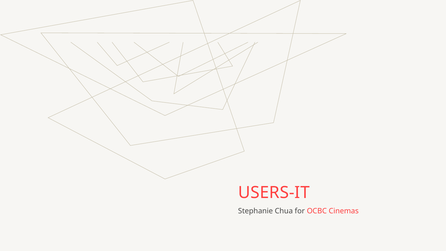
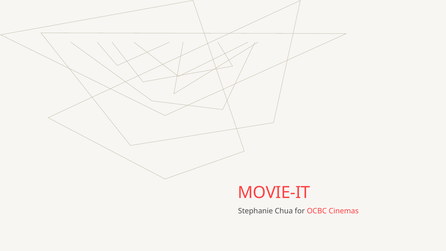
USERS-IT: USERS-IT -> MOVIE-IT
